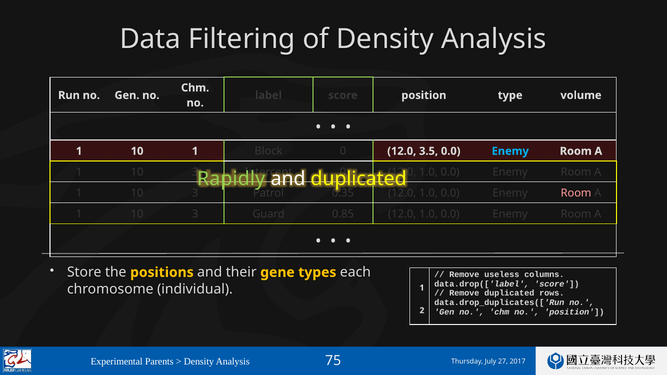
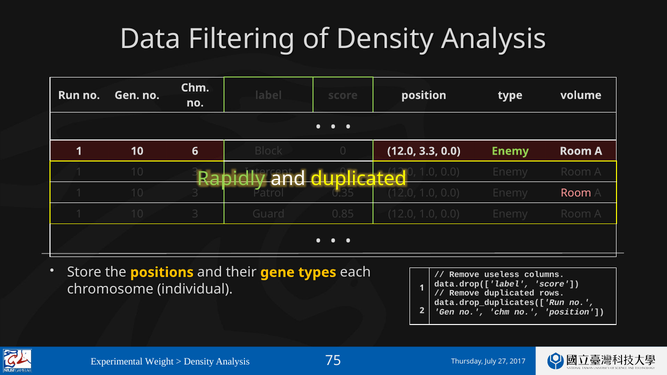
10 1: 1 -> 6
3.5: 3.5 -> 3.3
Enemy at (510, 151) colour: light blue -> light green
Parents: Parents -> Weight
